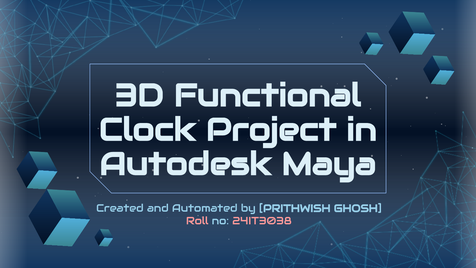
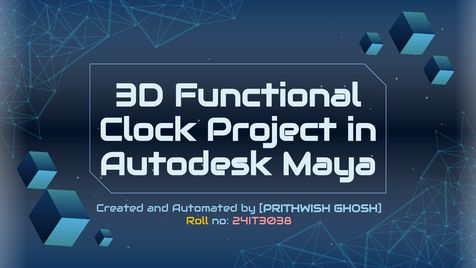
Roll colour: pink -> yellow
